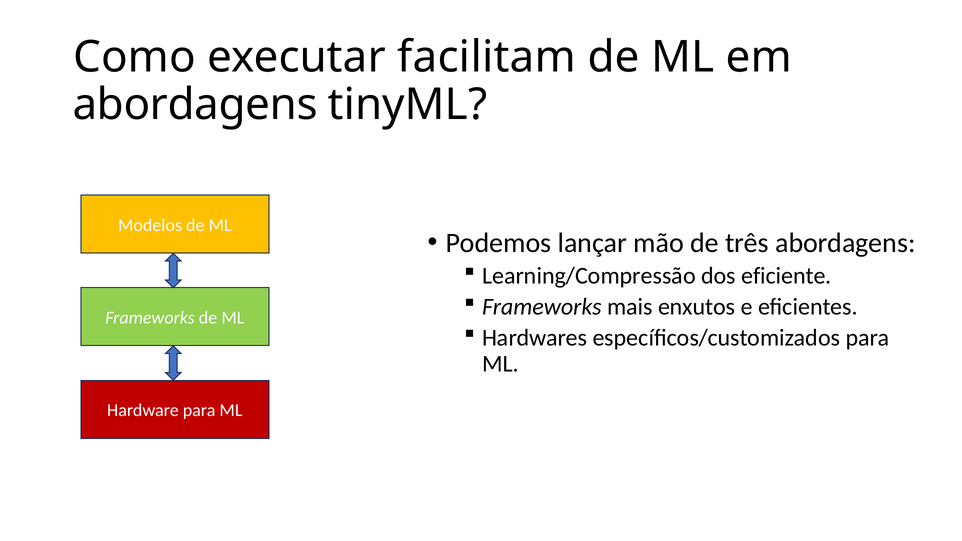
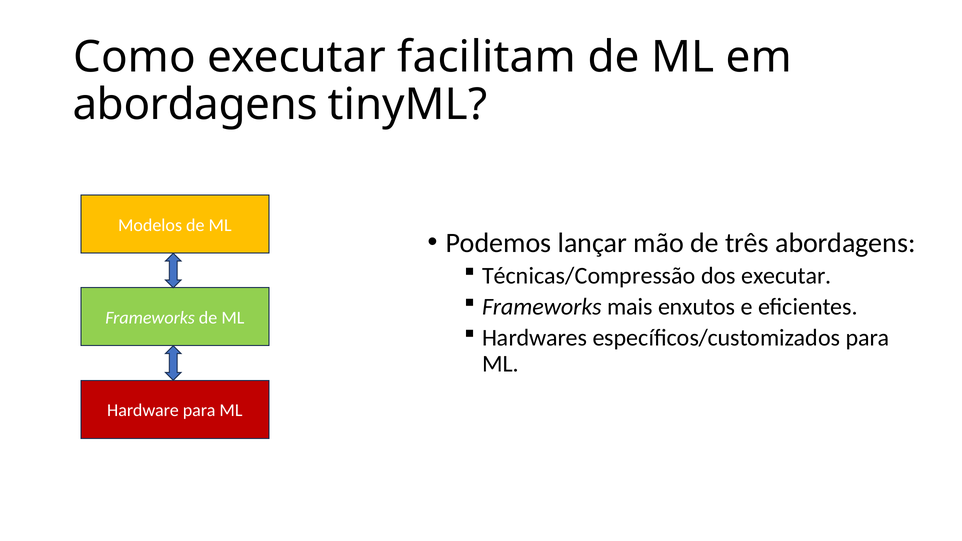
Learning/Compressão: Learning/Compressão -> Técnicas/Compressão
dos eficiente: eficiente -> executar
